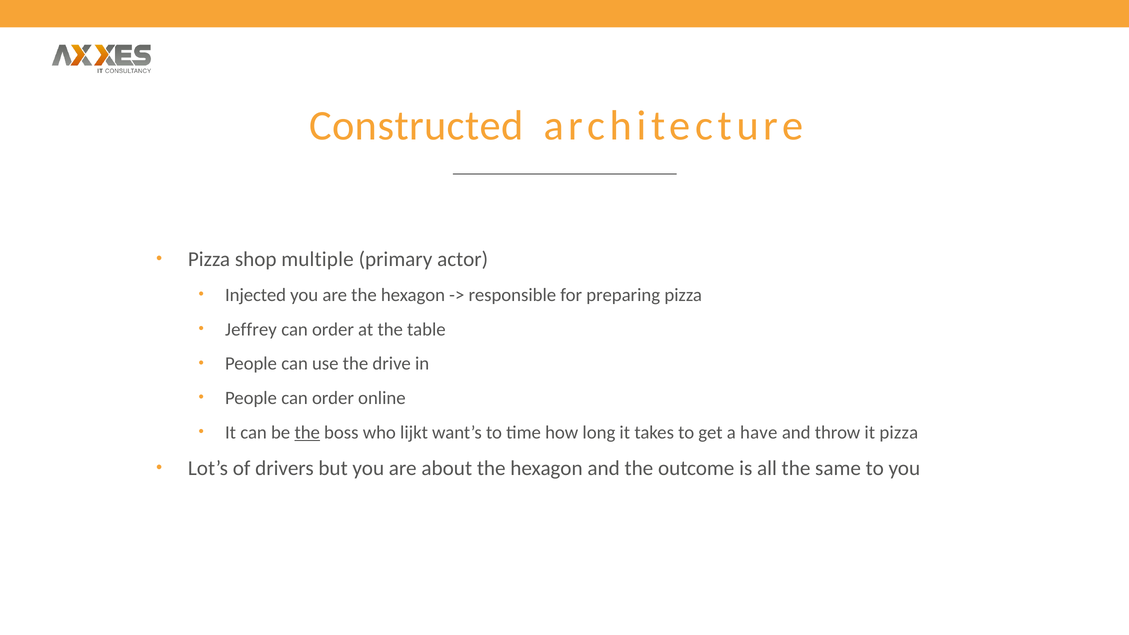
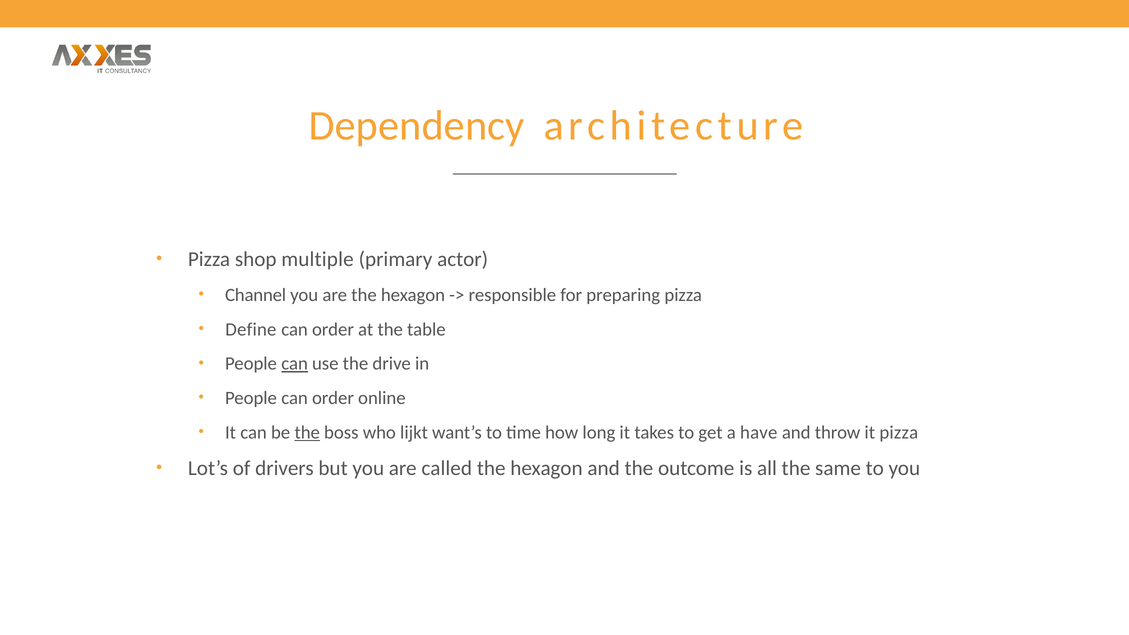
Constructed: Constructed -> Dependency
Injected: Injected -> Channel
Jeffrey: Jeffrey -> Define
can at (295, 364) underline: none -> present
about: about -> called
